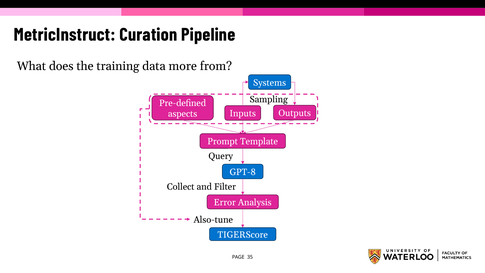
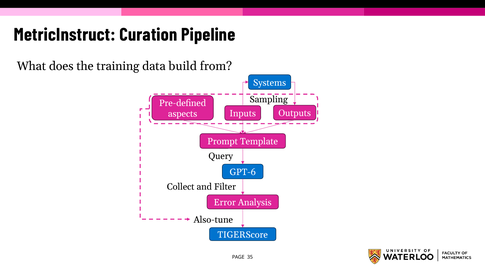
more: more -> build
GPT-8: GPT-8 -> GPT-6
